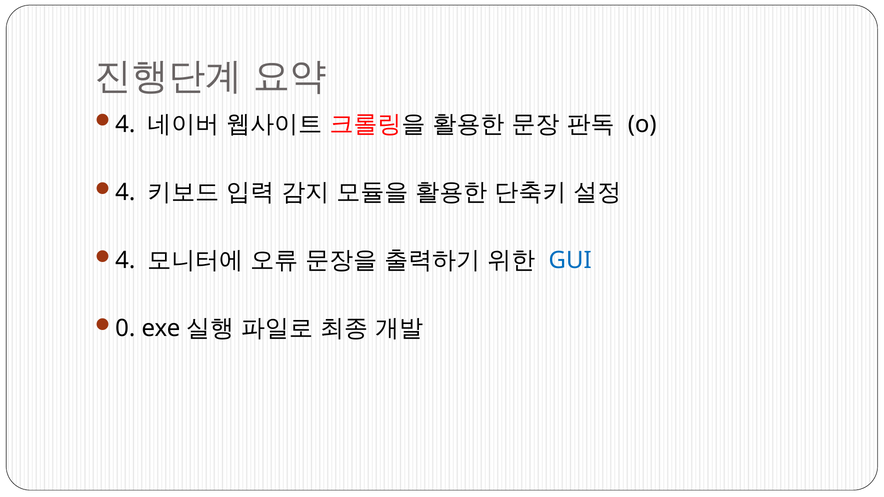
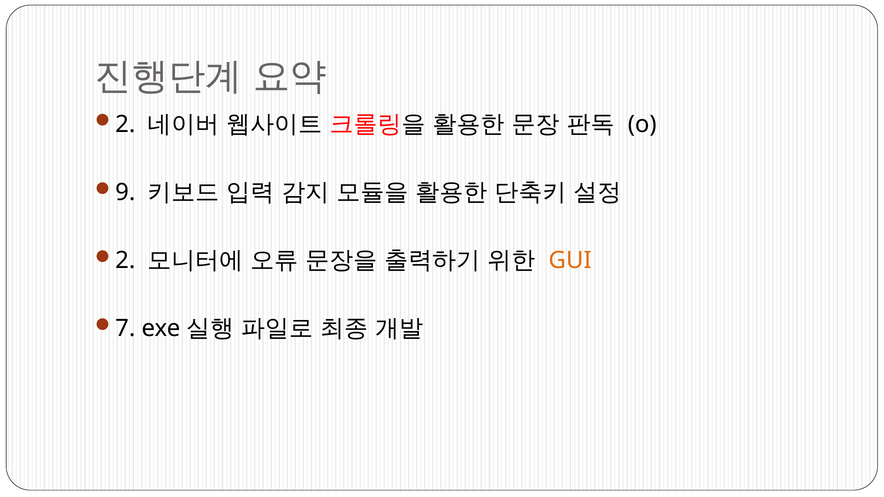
4 at (125, 124): 4 -> 2
4 at (125, 192): 4 -> 9
4 at (125, 261): 4 -> 2
GUI colour: blue -> orange
0: 0 -> 7
